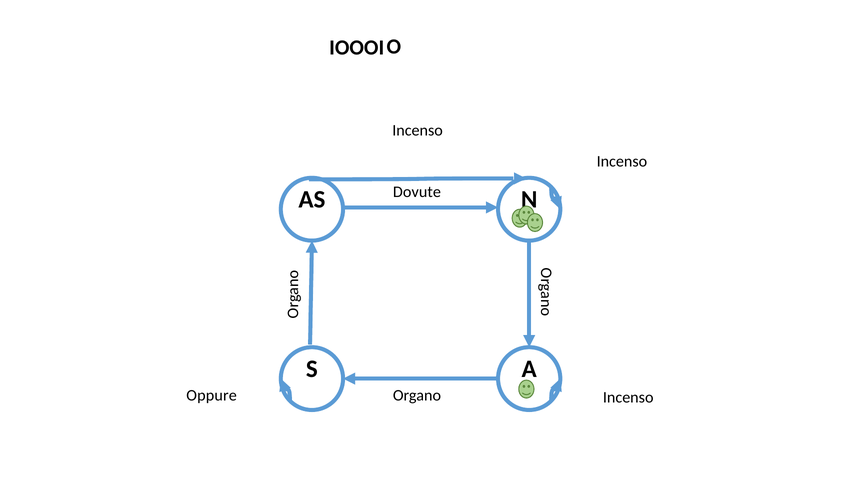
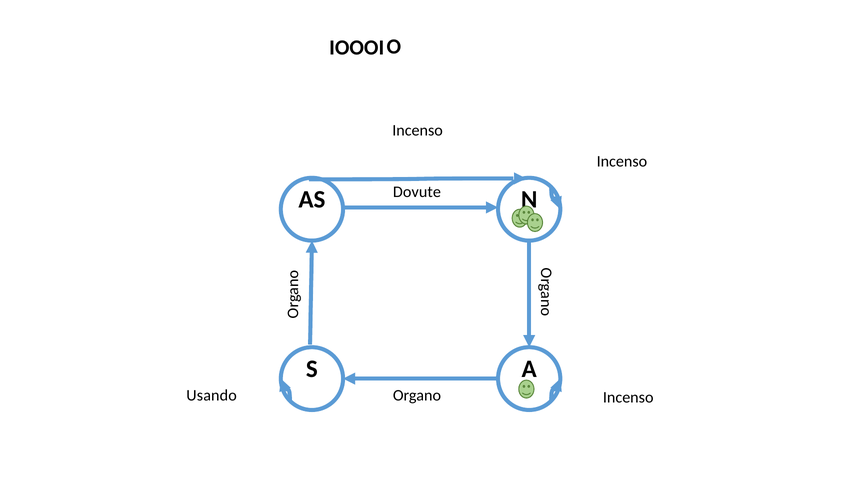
Oppure: Oppure -> Usando
